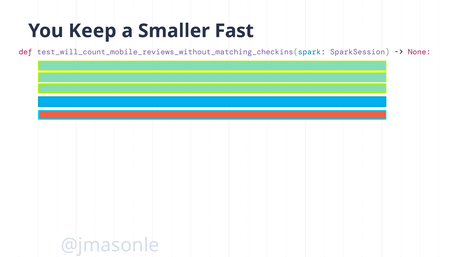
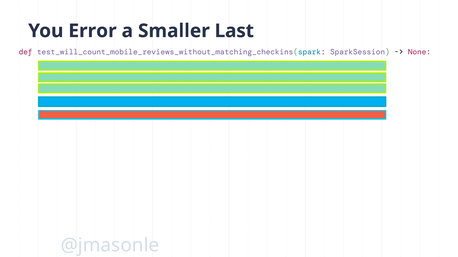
Keep: Keep -> Error
Fast: Fast -> Last
